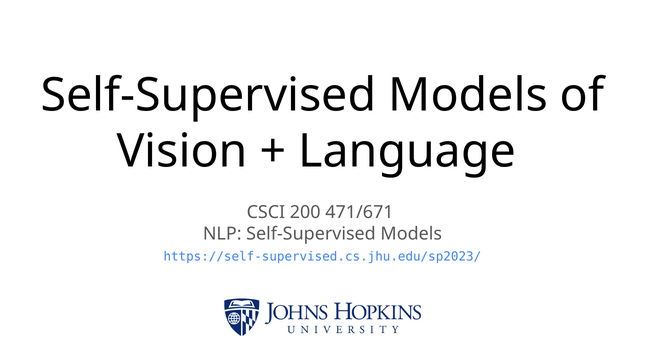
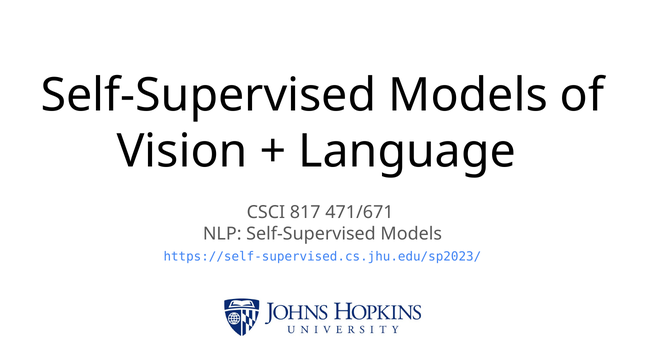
200: 200 -> 817
